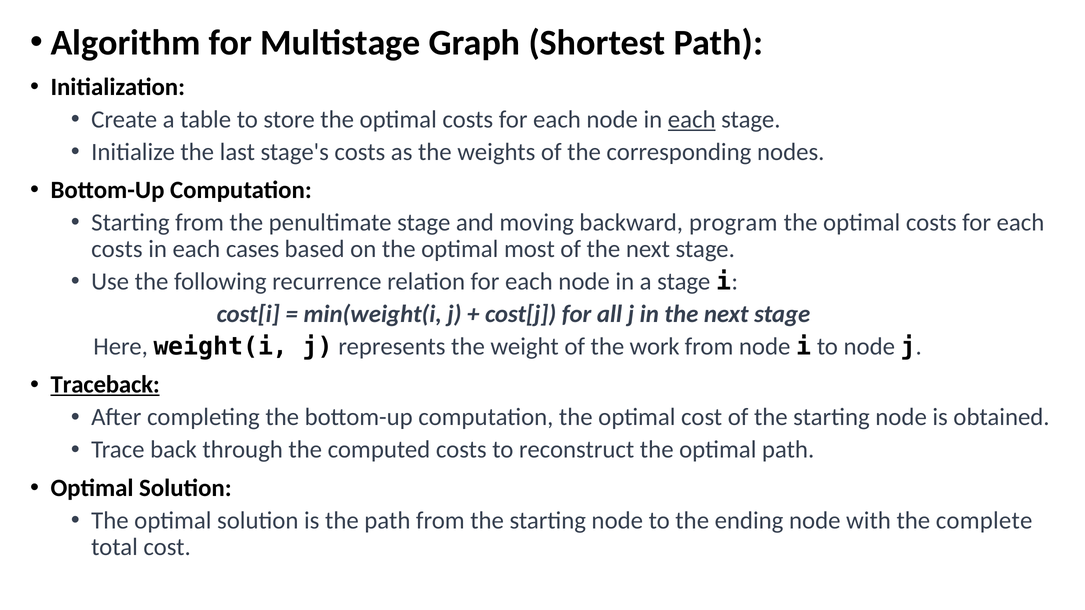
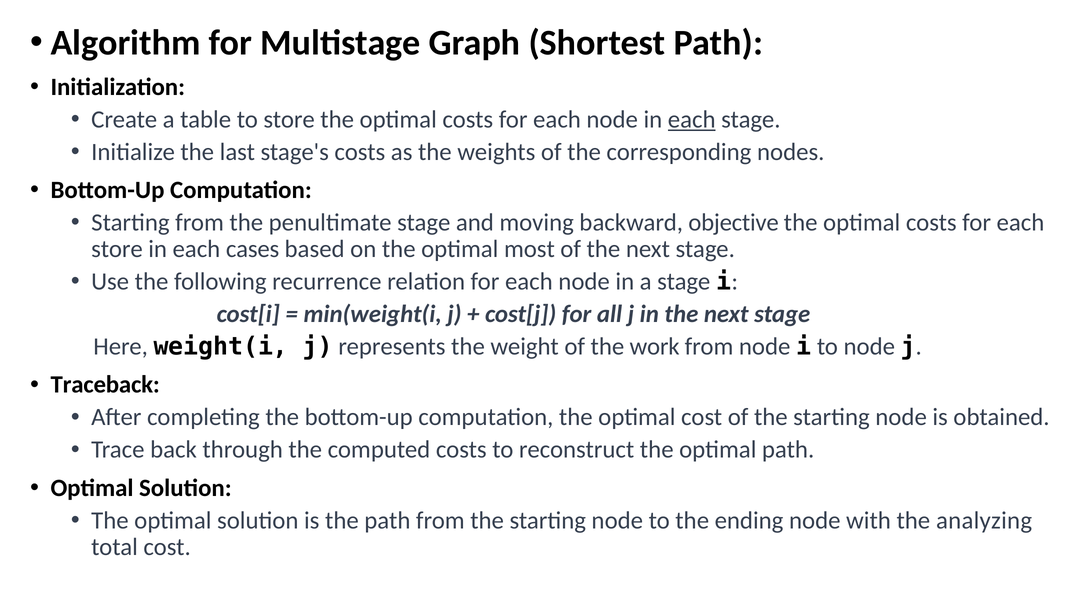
program: program -> objective
costs at (117, 249): costs -> store
Traceback underline: present -> none
complete: complete -> analyzing
